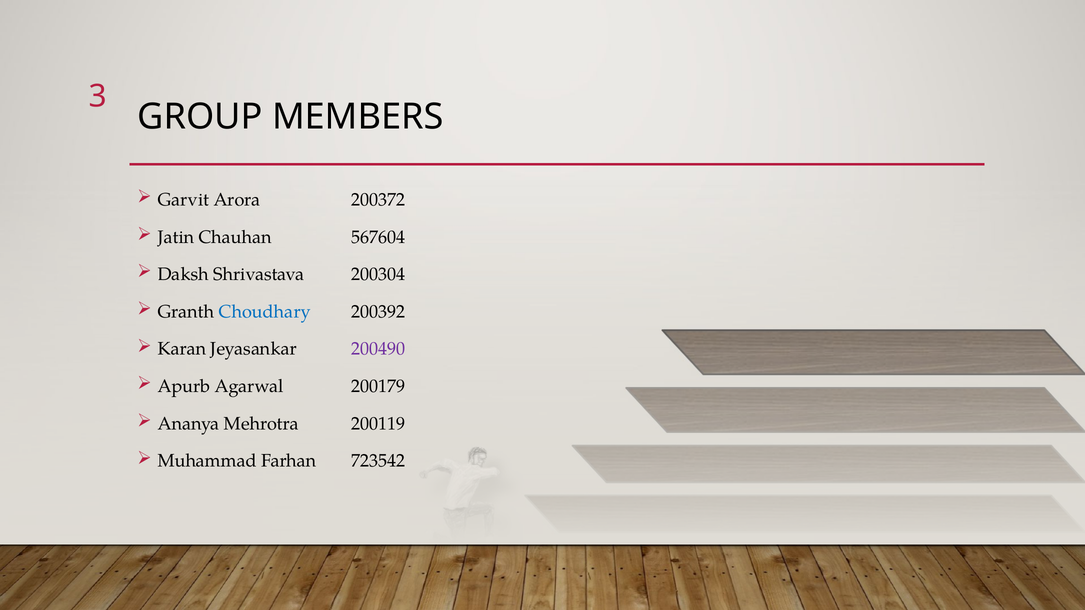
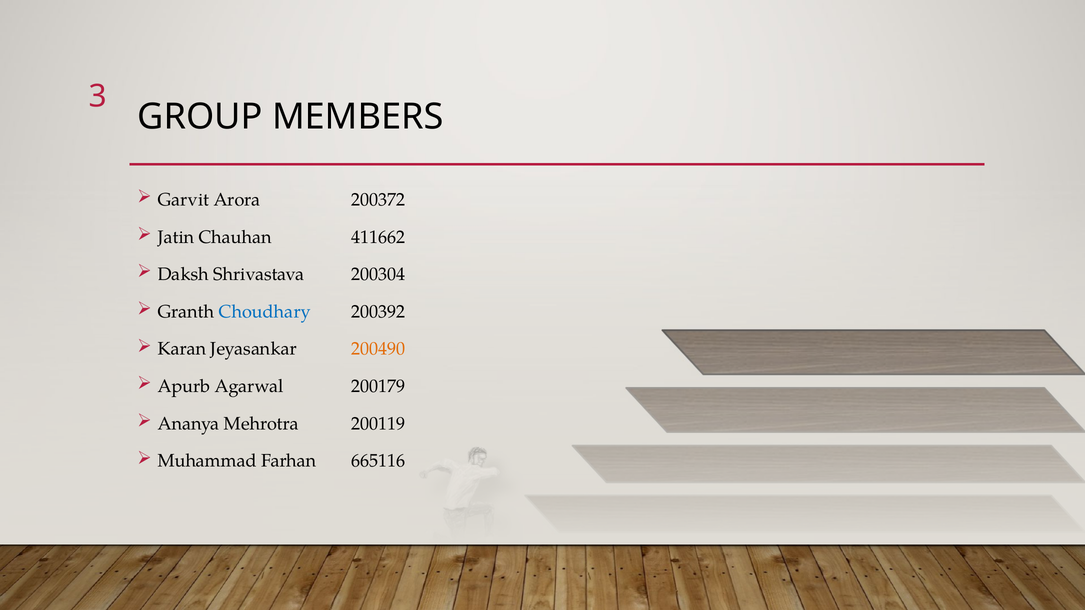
567604: 567604 -> 411662
200490 colour: purple -> orange
723542: 723542 -> 665116
